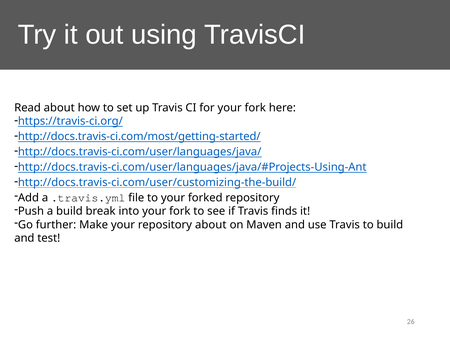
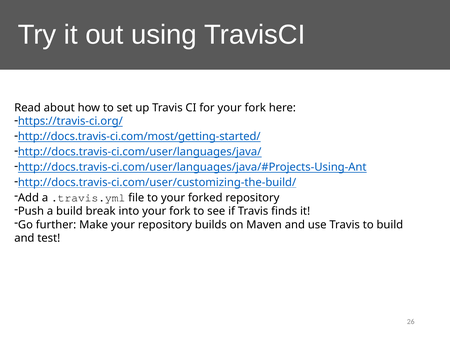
repository about: about -> builds
